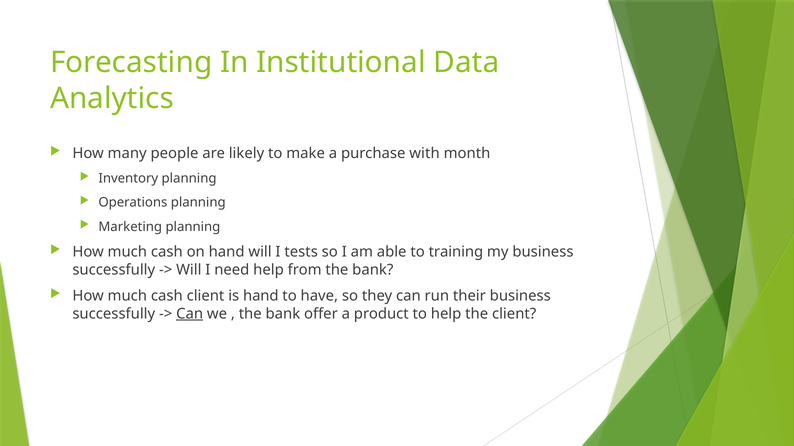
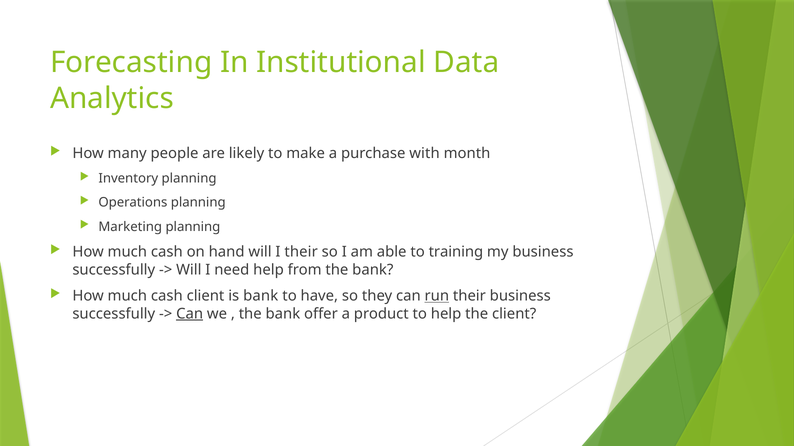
I tests: tests -> their
is hand: hand -> bank
run underline: none -> present
